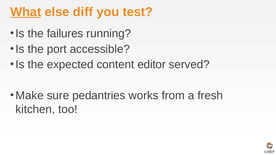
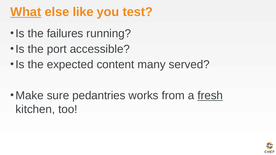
diff: diff -> like
editor: editor -> many
fresh underline: none -> present
